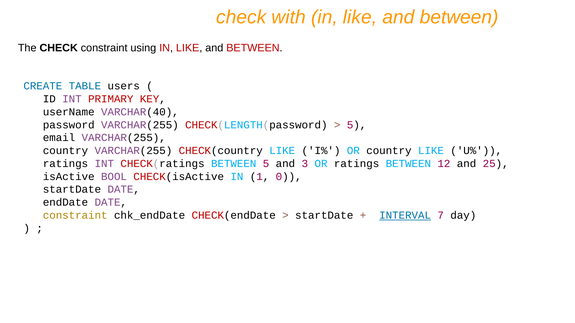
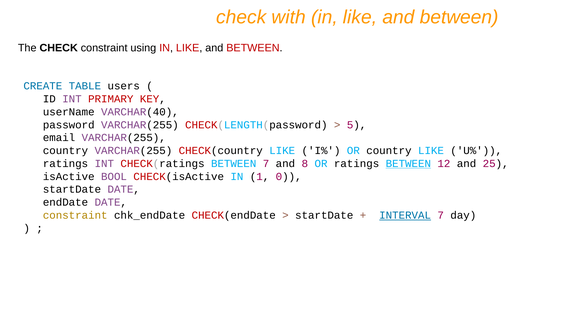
BETWEEN 5: 5 -> 7
3: 3 -> 8
BETWEEN at (408, 164) underline: none -> present
